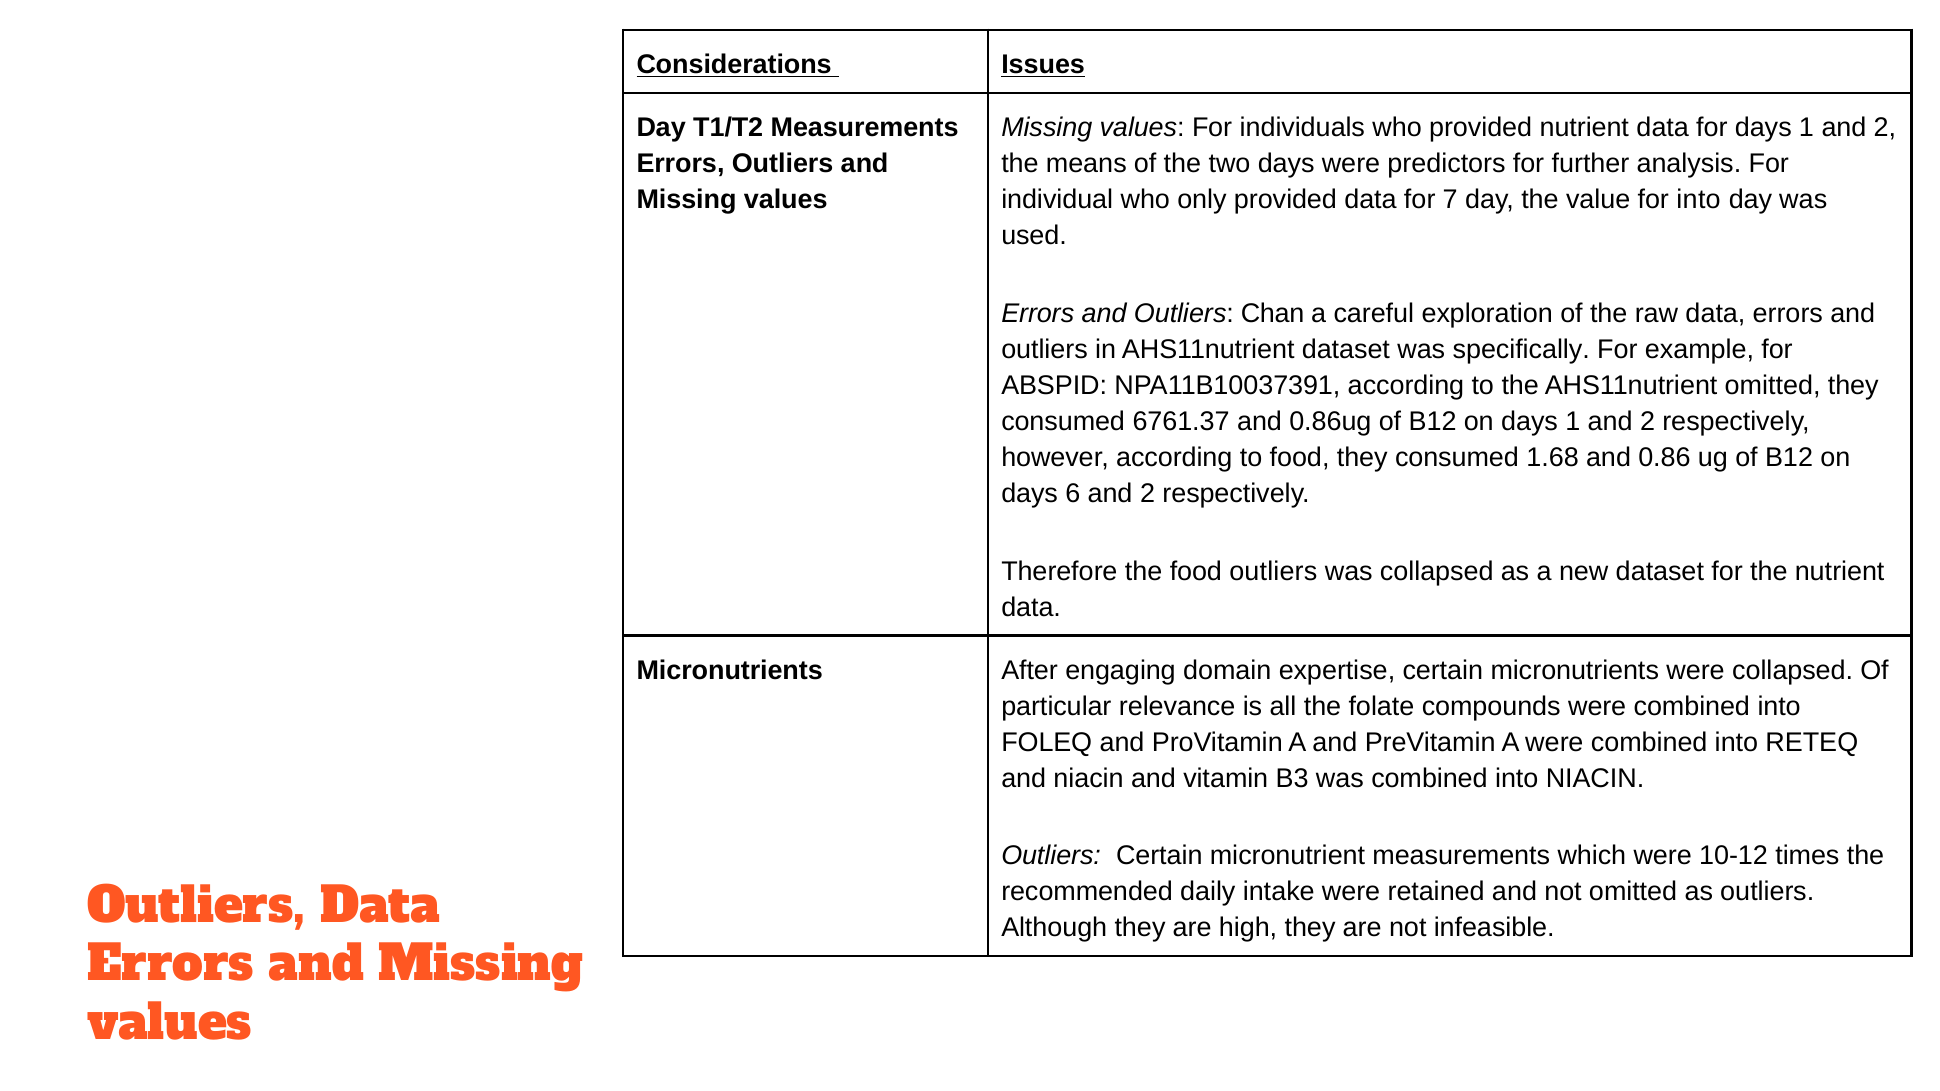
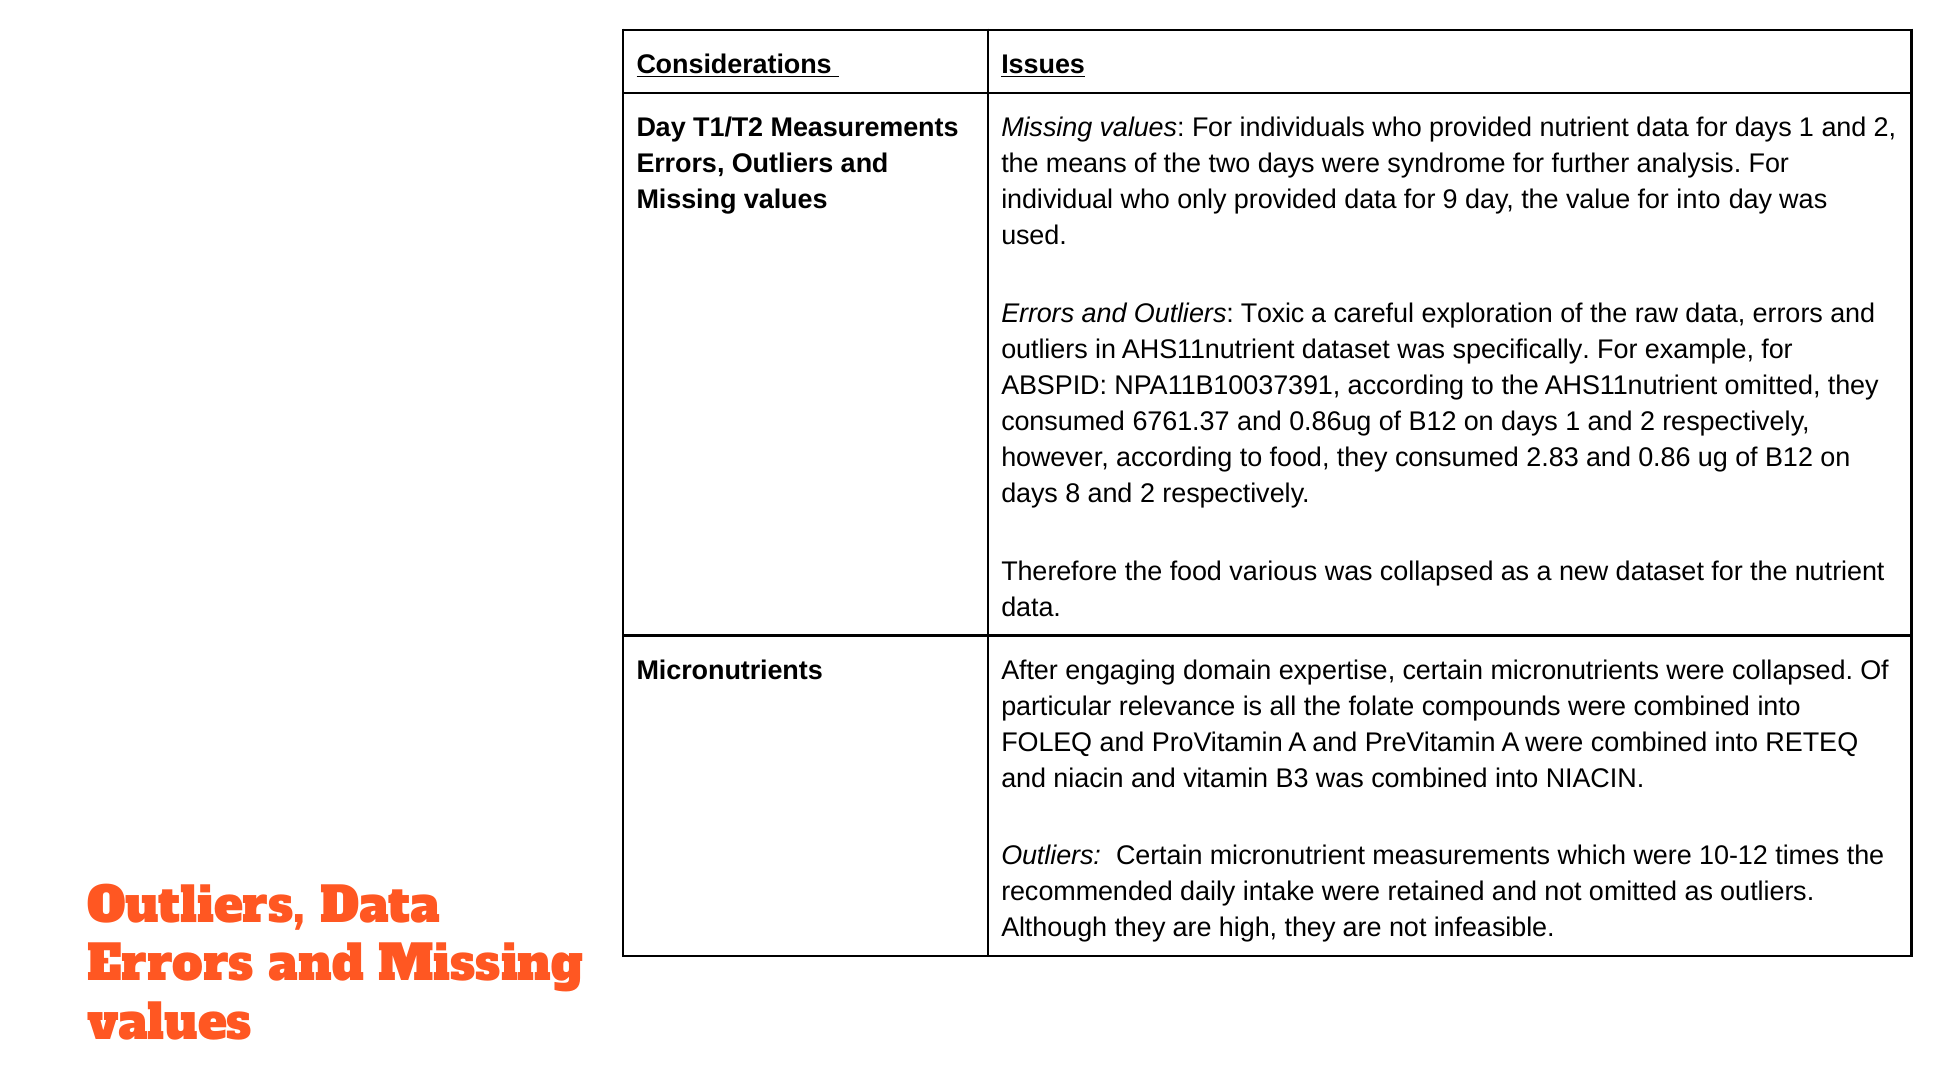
predictors: predictors -> syndrome
7: 7 -> 9
Chan: Chan -> Toxic
1.68: 1.68 -> 2.83
6: 6 -> 8
food outliers: outliers -> various
